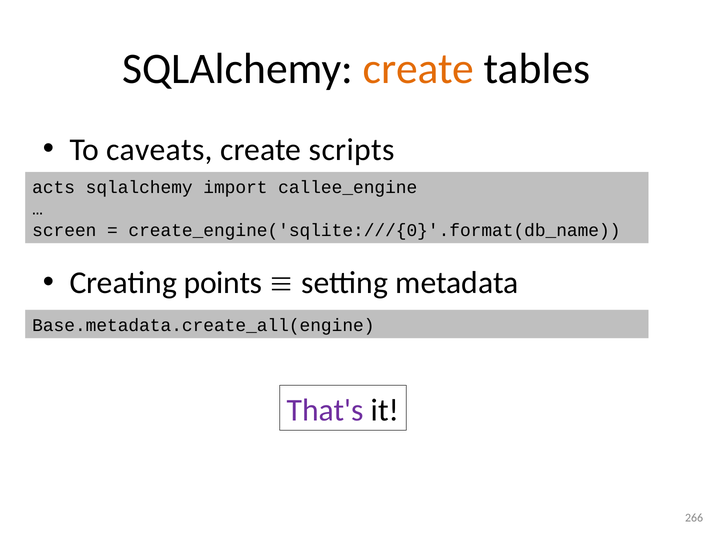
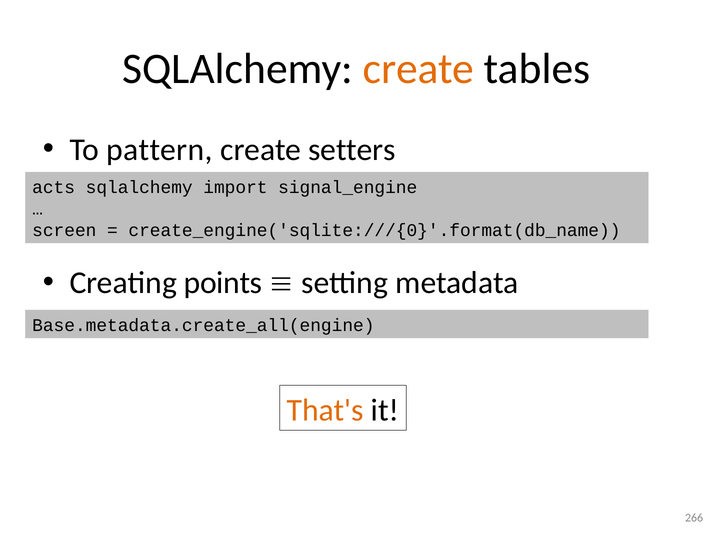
caveats: caveats -> pattern
scripts: scripts -> setters
callee_engine: callee_engine -> signal_engine
That's colour: purple -> orange
